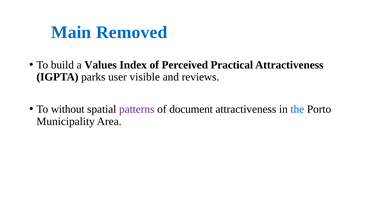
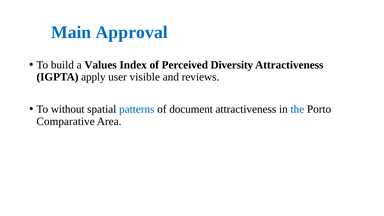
Removed: Removed -> Approval
Practical: Practical -> Diversity
parks: parks -> apply
patterns colour: purple -> blue
Municipality: Municipality -> Comparative
